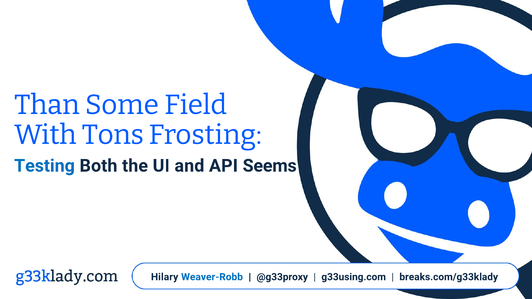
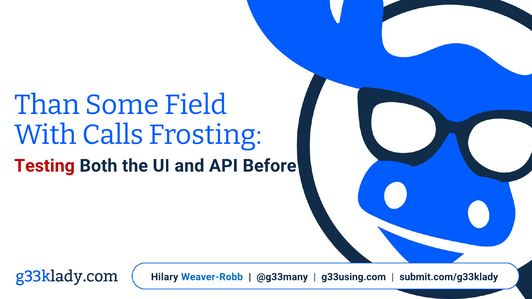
Tons: Tons -> Calls
Testing colour: blue -> red
Seems: Seems -> Before
@g33proxy: @g33proxy -> @g33many
breaks.com/g33klady: breaks.com/g33klady -> submit.com/g33klady
